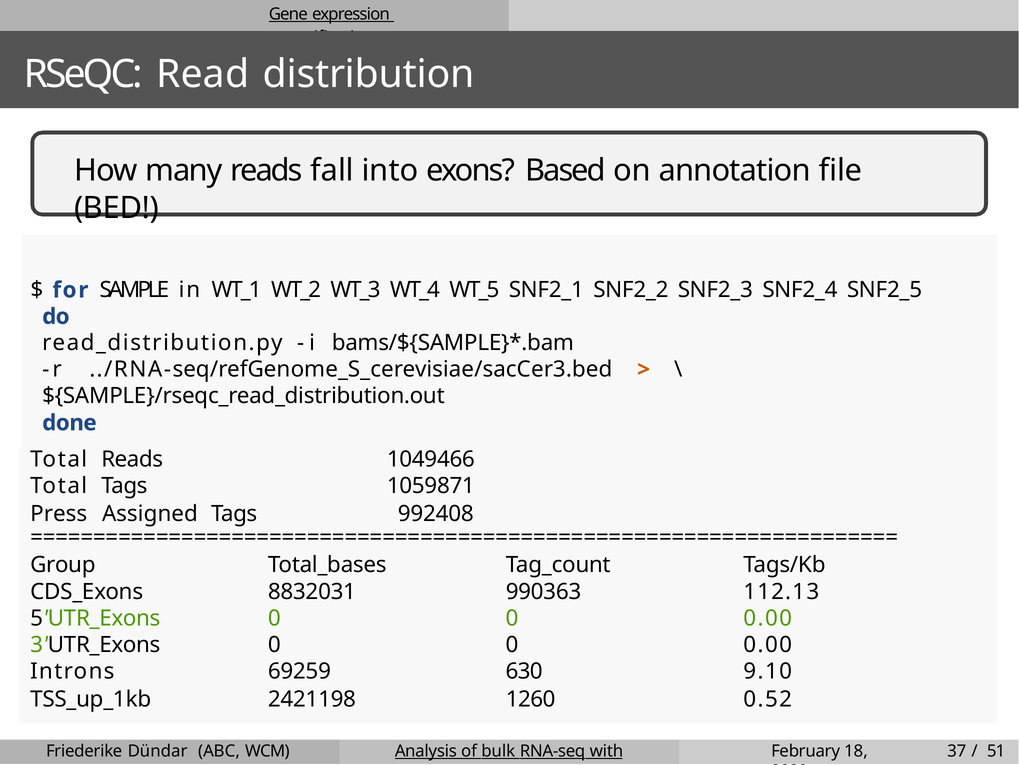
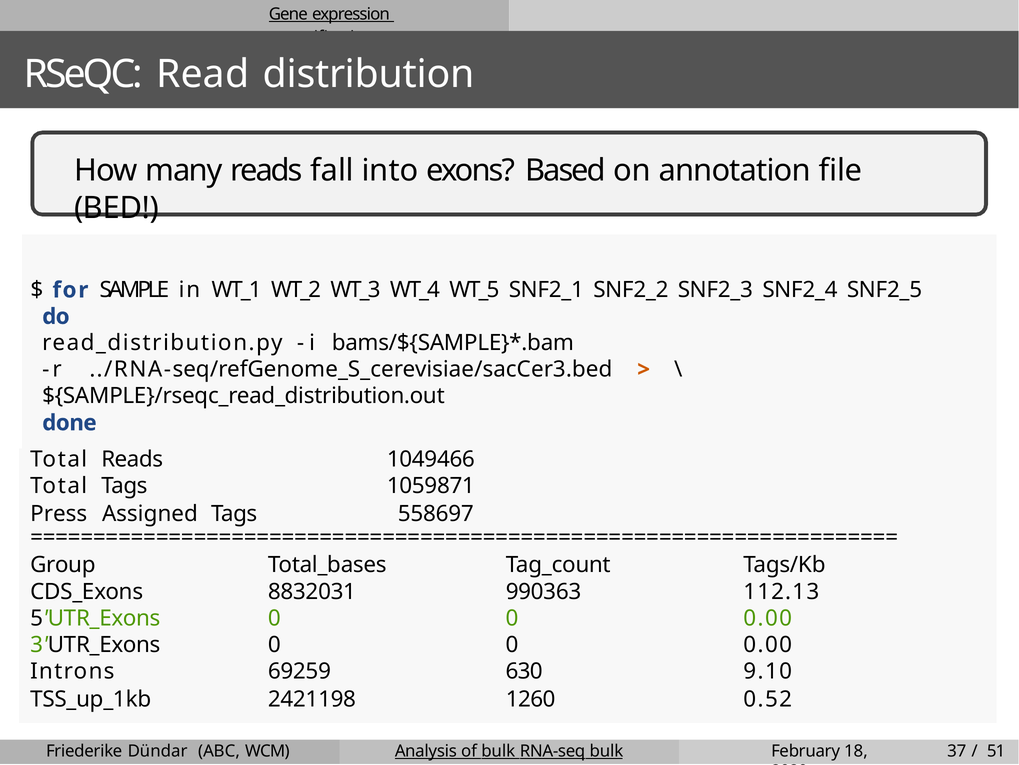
992408: 992408 -> 558697
RNA-seq with: with -> bulk
